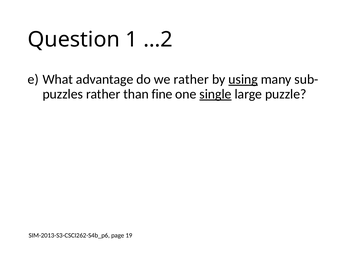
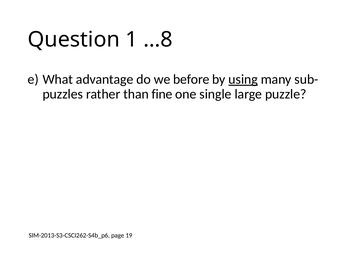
…2: …2 -> …8
we rather: rather -> before
single underline: present -> none
